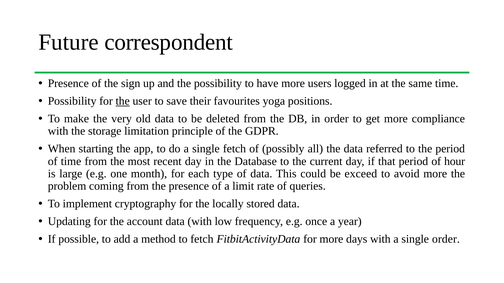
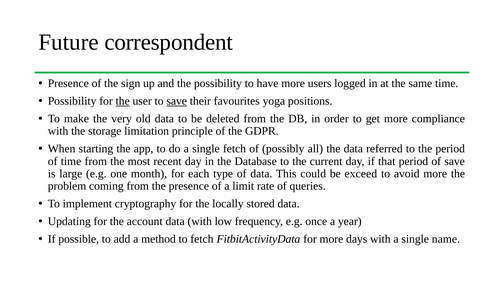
save at (177, 101) underline: none -> present
of hour: hour -> save
single order: order -> name
